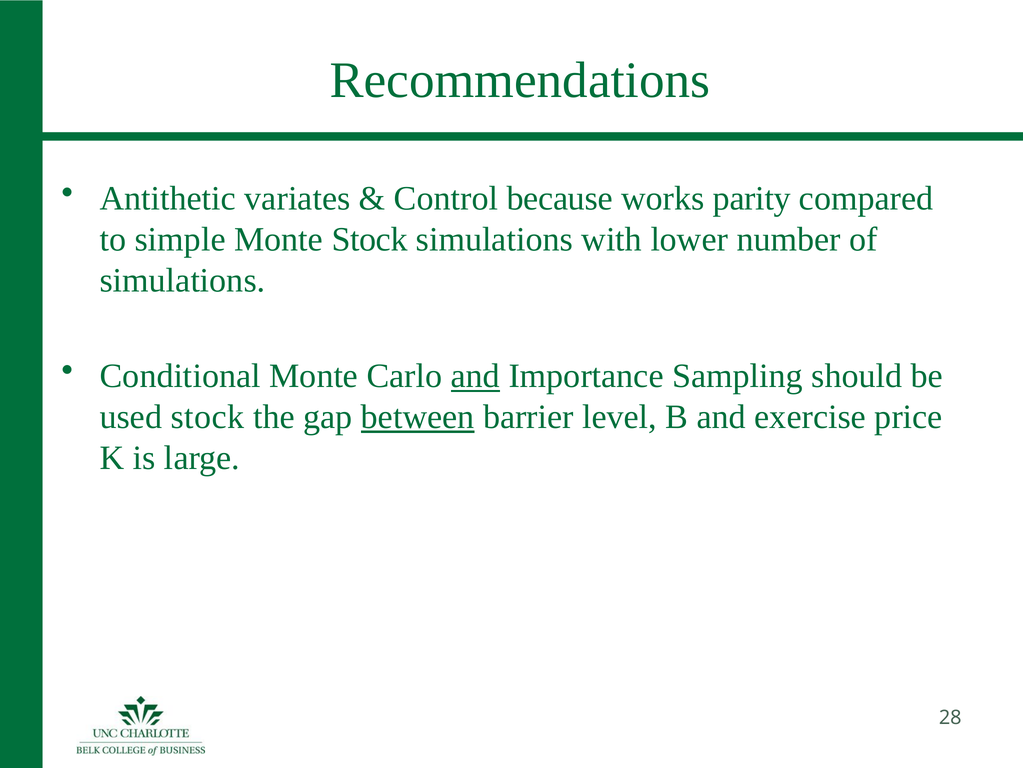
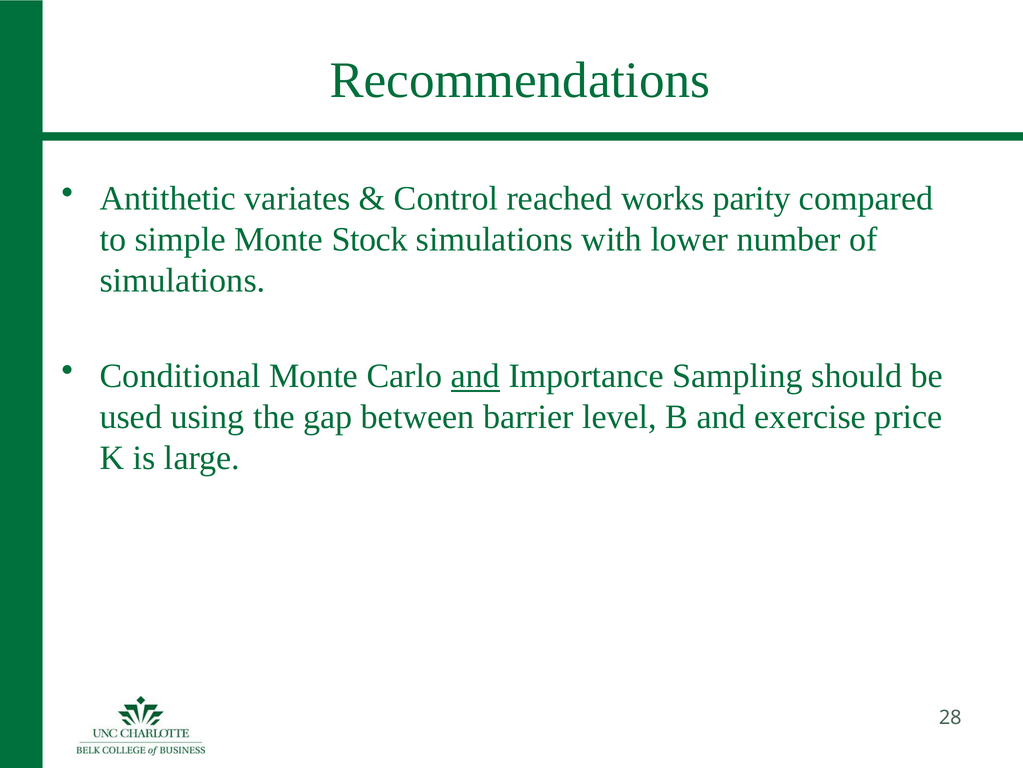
because: because -> reached
used stock: stock -> using
between underline: present -> none
